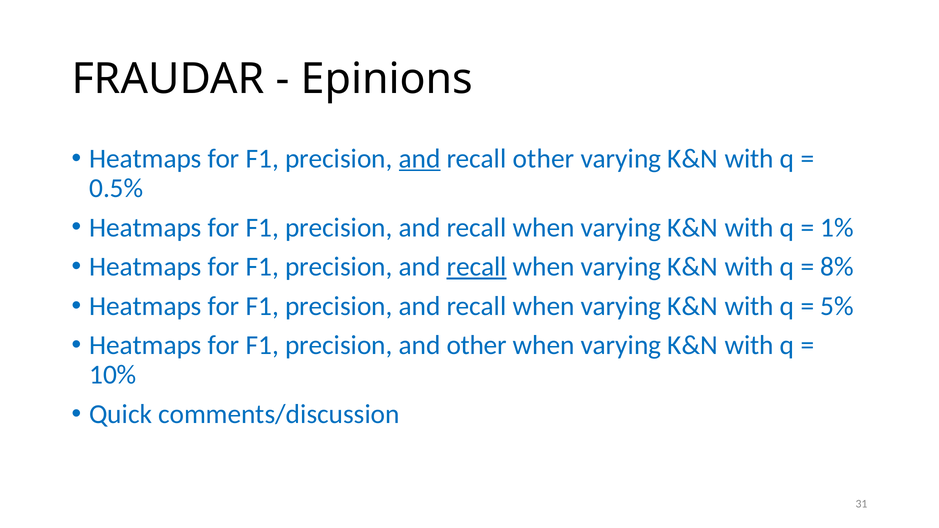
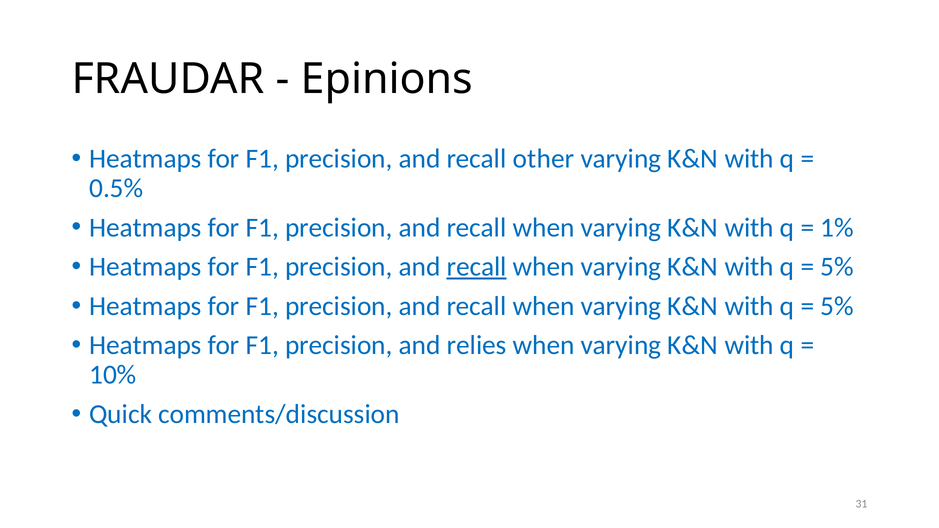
and at (420, 159) underline: present -> none
8% at (837, 267): 8% -> 5%
and other: other -> relies
